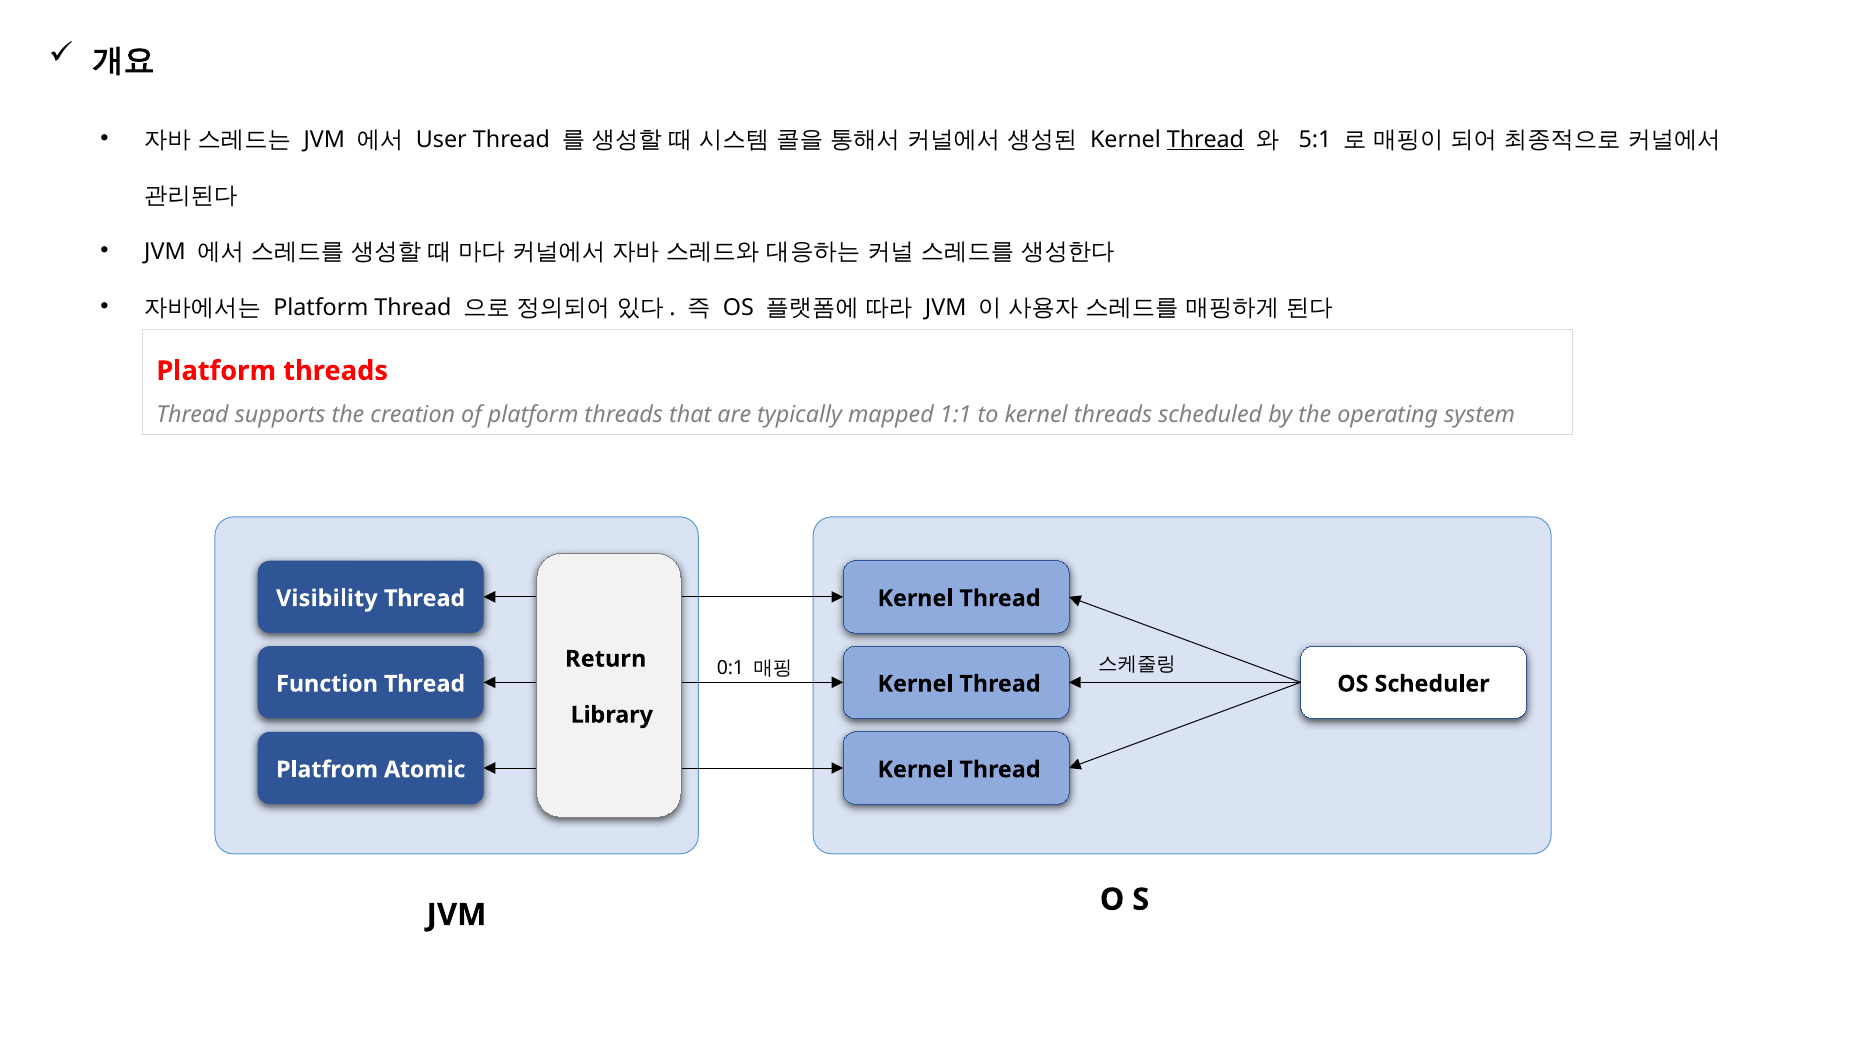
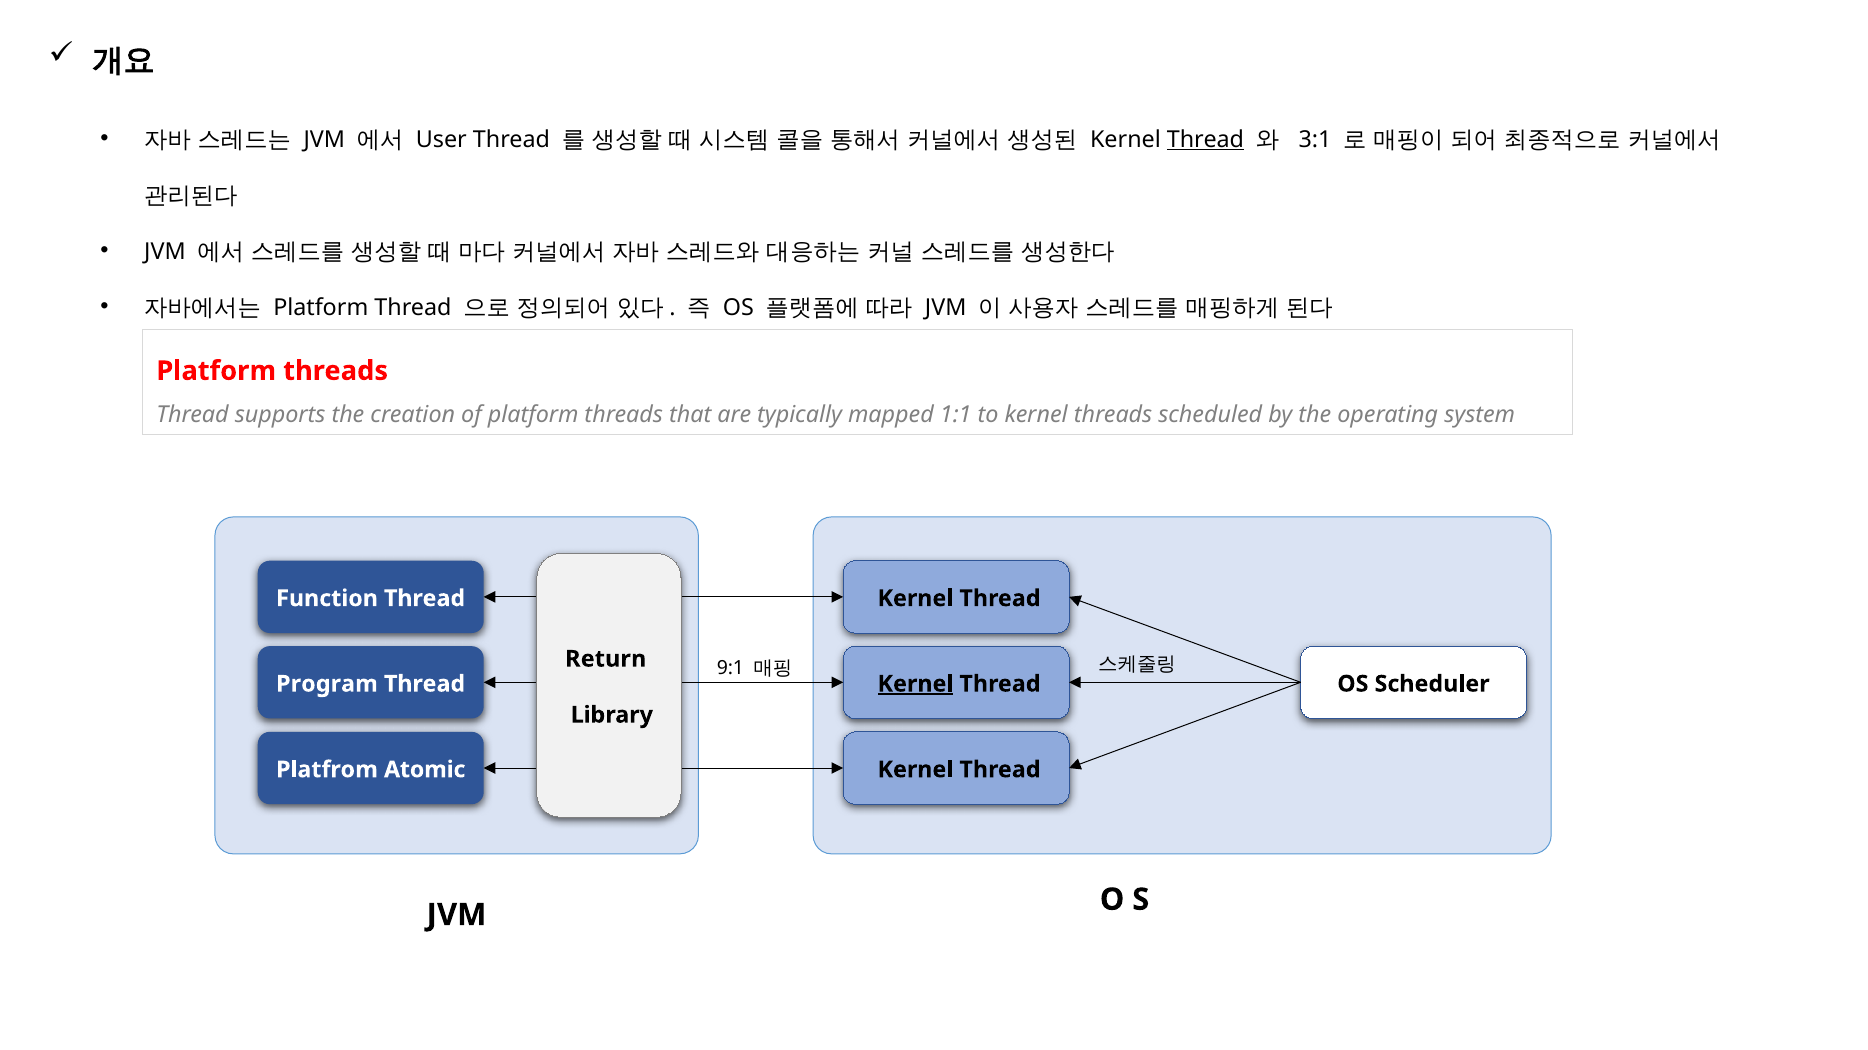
5:1: 5:1 -> 3:1
Visibility: Visibility -> Function
0:1: 0:1 -> 9:1
Function: Function -> Program
Kernel at (915, 684) underline: none -> present
